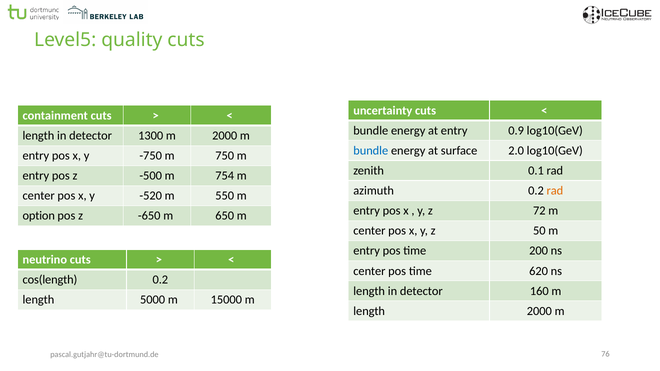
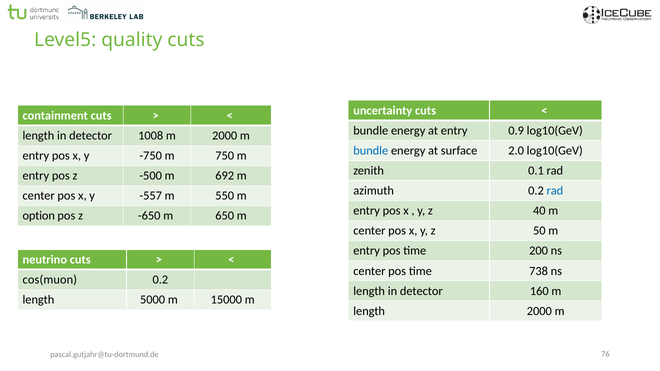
1300: 1300 -> 1008
754: 754 -> 692
rad at (555, 191) colour: orange -> blue
-520: -520 -> -557
72: 72 -> 40
620: 620 -> 738
cos(length: cos(length -> cos(muon
